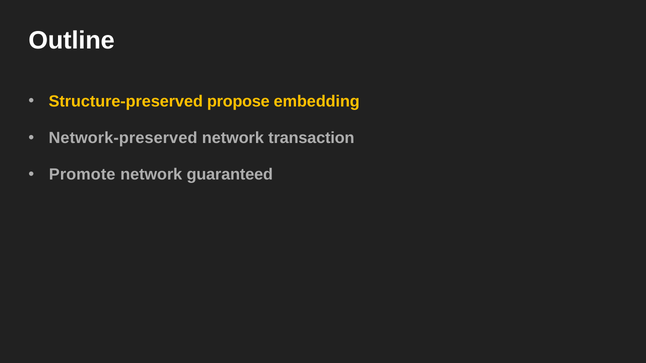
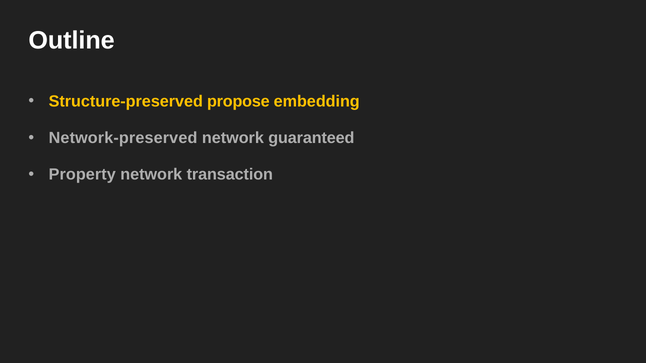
transaction: transaction -> guaranteed
Promote: Promote -> Property
guaranteed: guaranteed -> transaction
